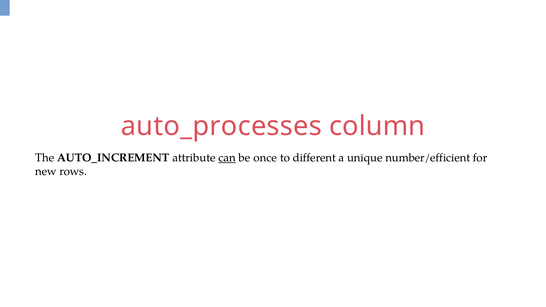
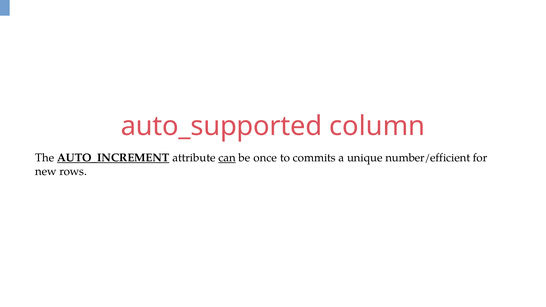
auto_processes: auto_processes -> auto_supported
AUTO_INCREMENT underline: none -> present
different: different -> commits
